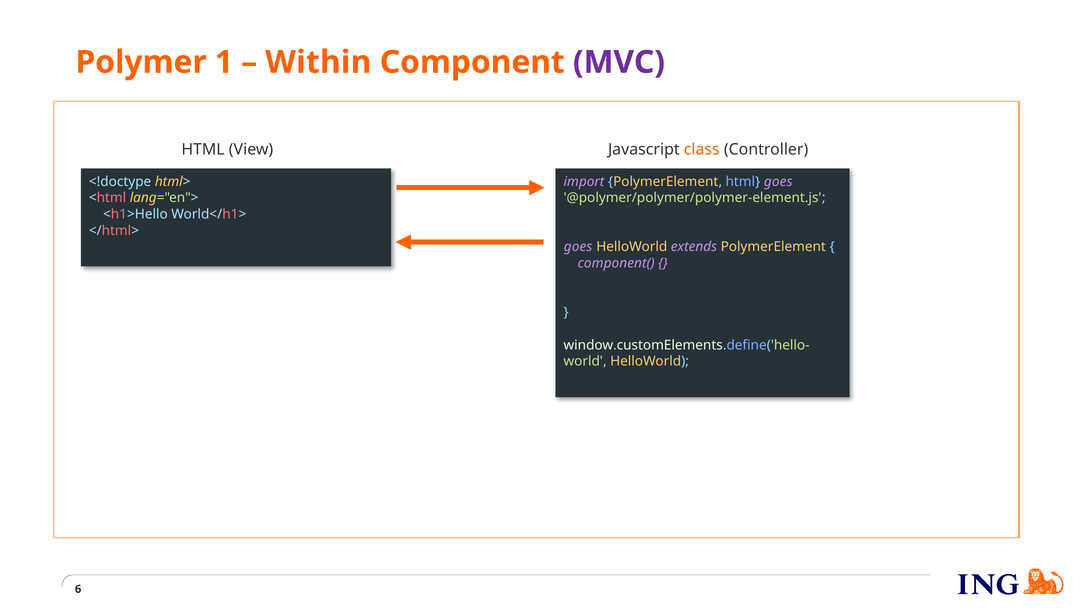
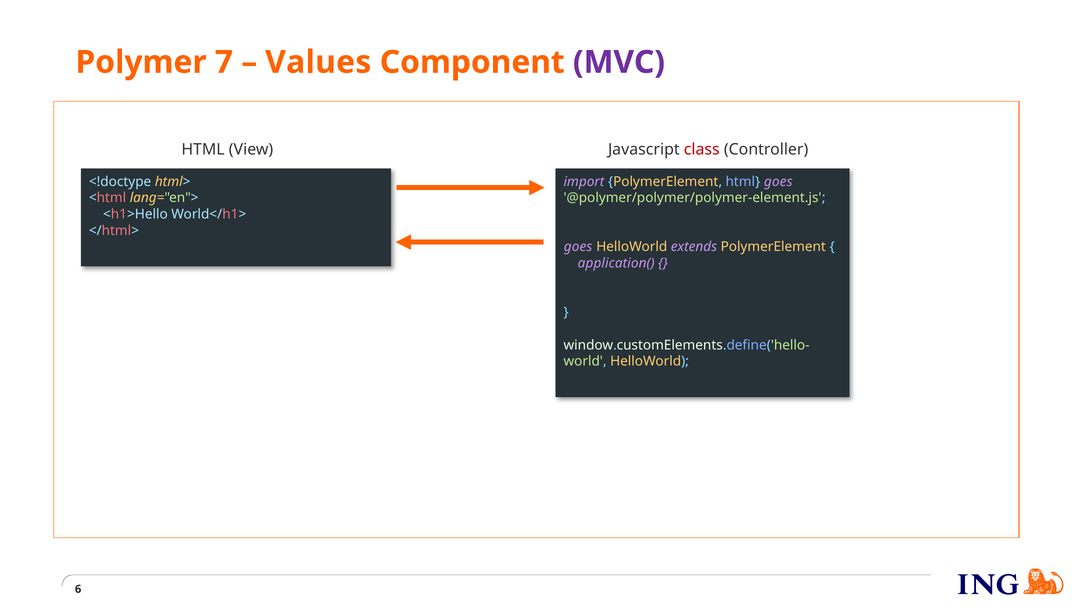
1: 1 -> 7
Within: Within -> Values
class colour: orange -> red
component(: component( -> application(
